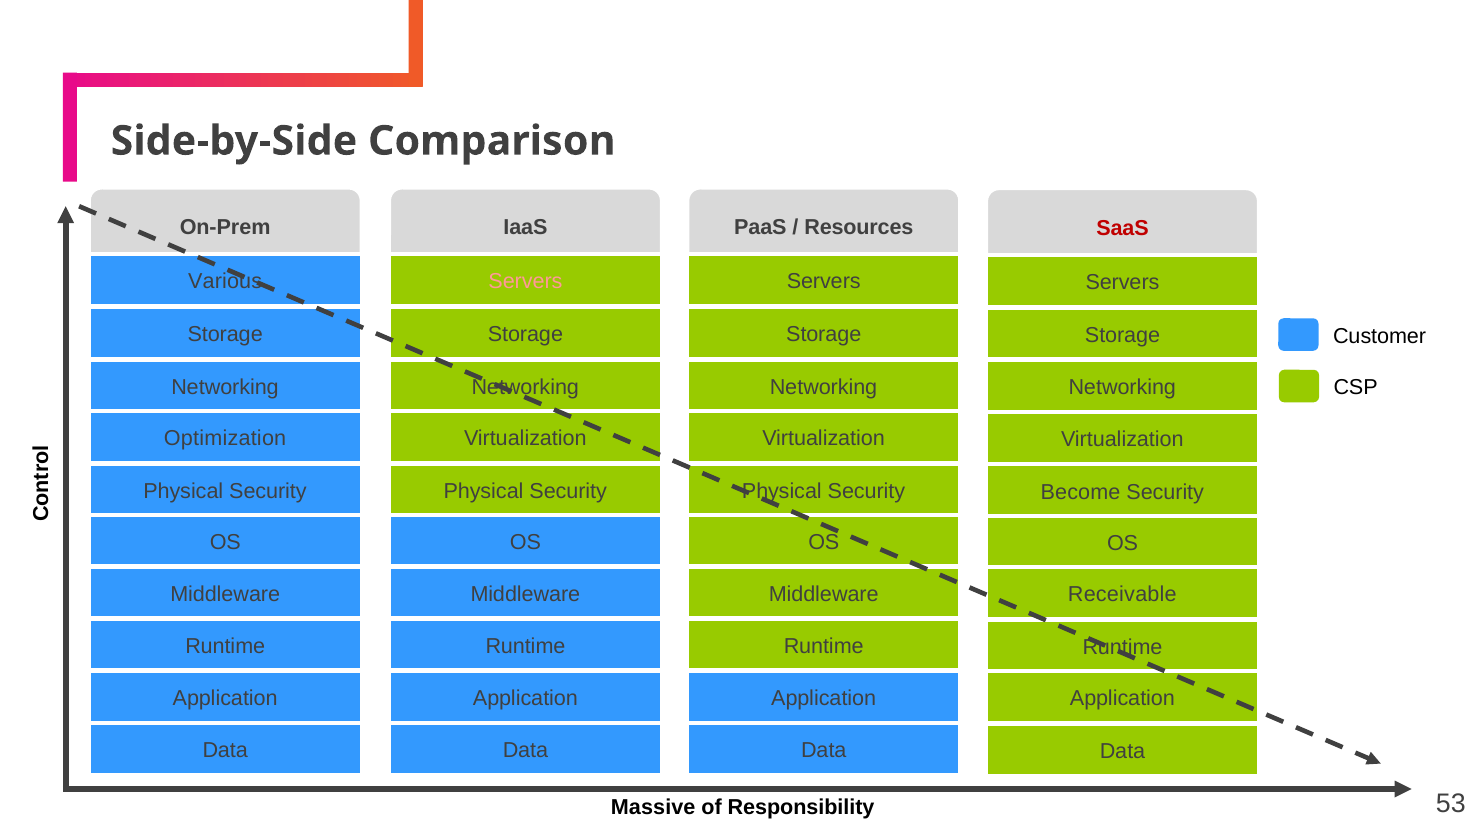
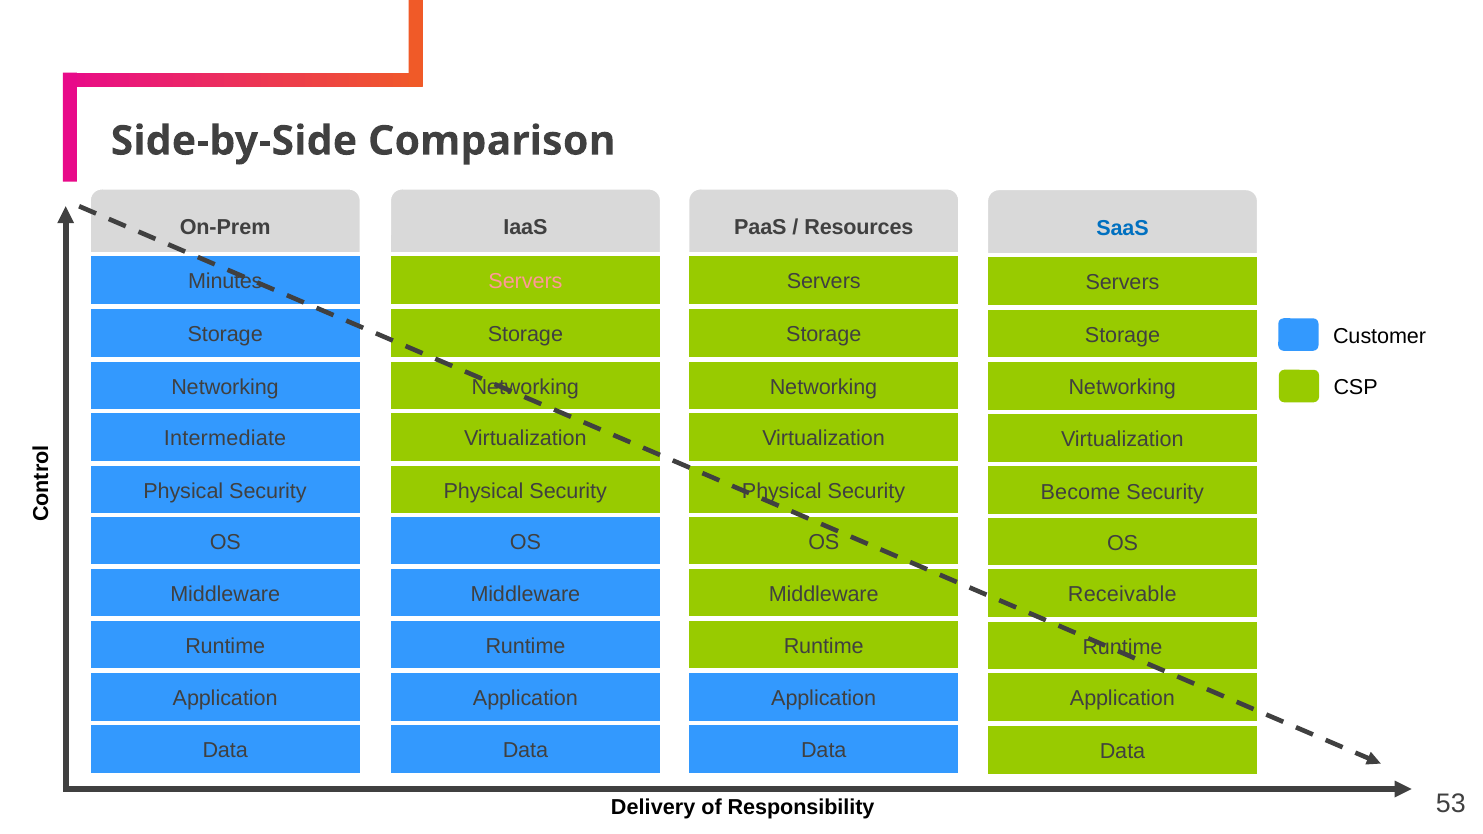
SaaS colour: red -> blue
Various: Various -> Minutes
Optimization: Optimization -> Intermediate
Massive: Massive -> Delivery
